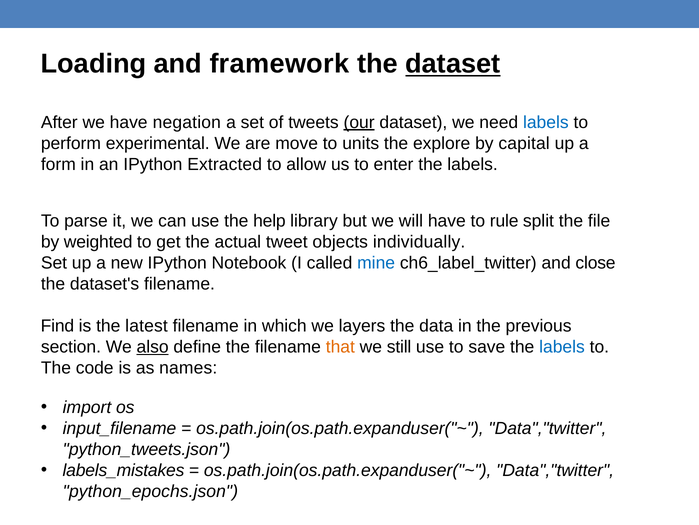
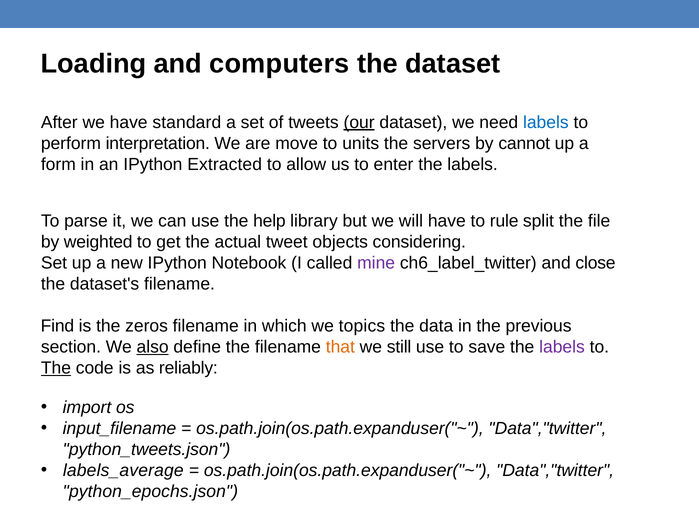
framework: framework -> computers
dataset at (453, 64) underline: present -> none
negation: negation -> standard
experimental: experimental -> interpretation
explore: explore -> servers
capital: capital -> cannot
individually: individually -> considering
mine colour: blue -> purple
latest: latest -> zeros
layers: layers -> topics
labels at (562, 346) colour: blue -> purple
The at (56, 367) underline: none -> present
names: names -> reliably
labels_mistakes: labels_mistakes -> labels_average
